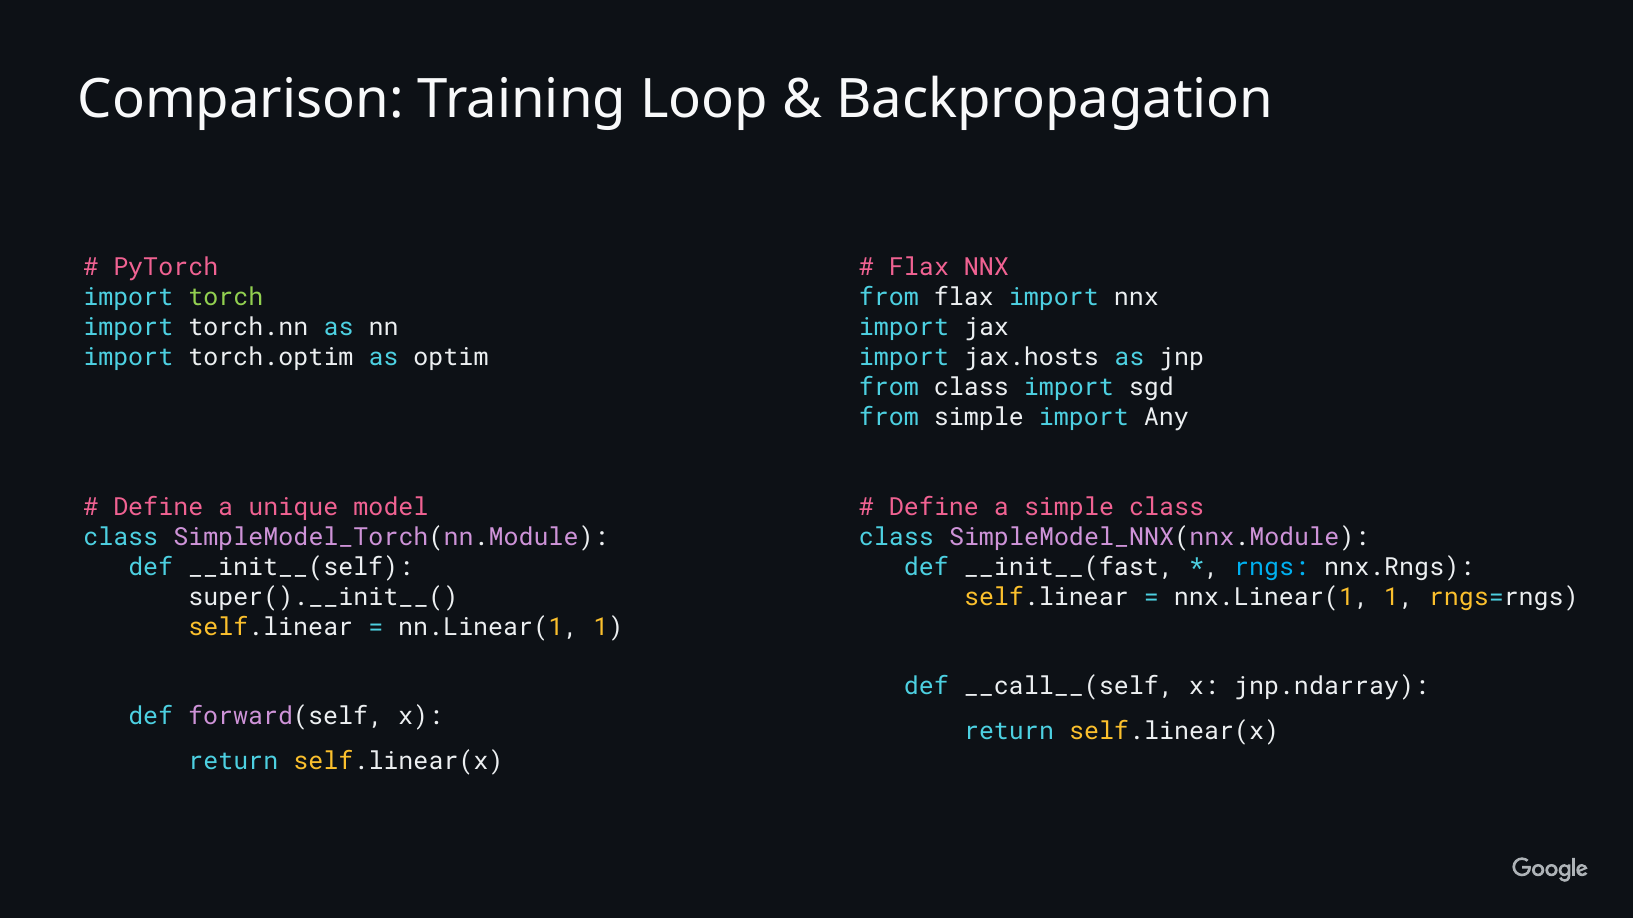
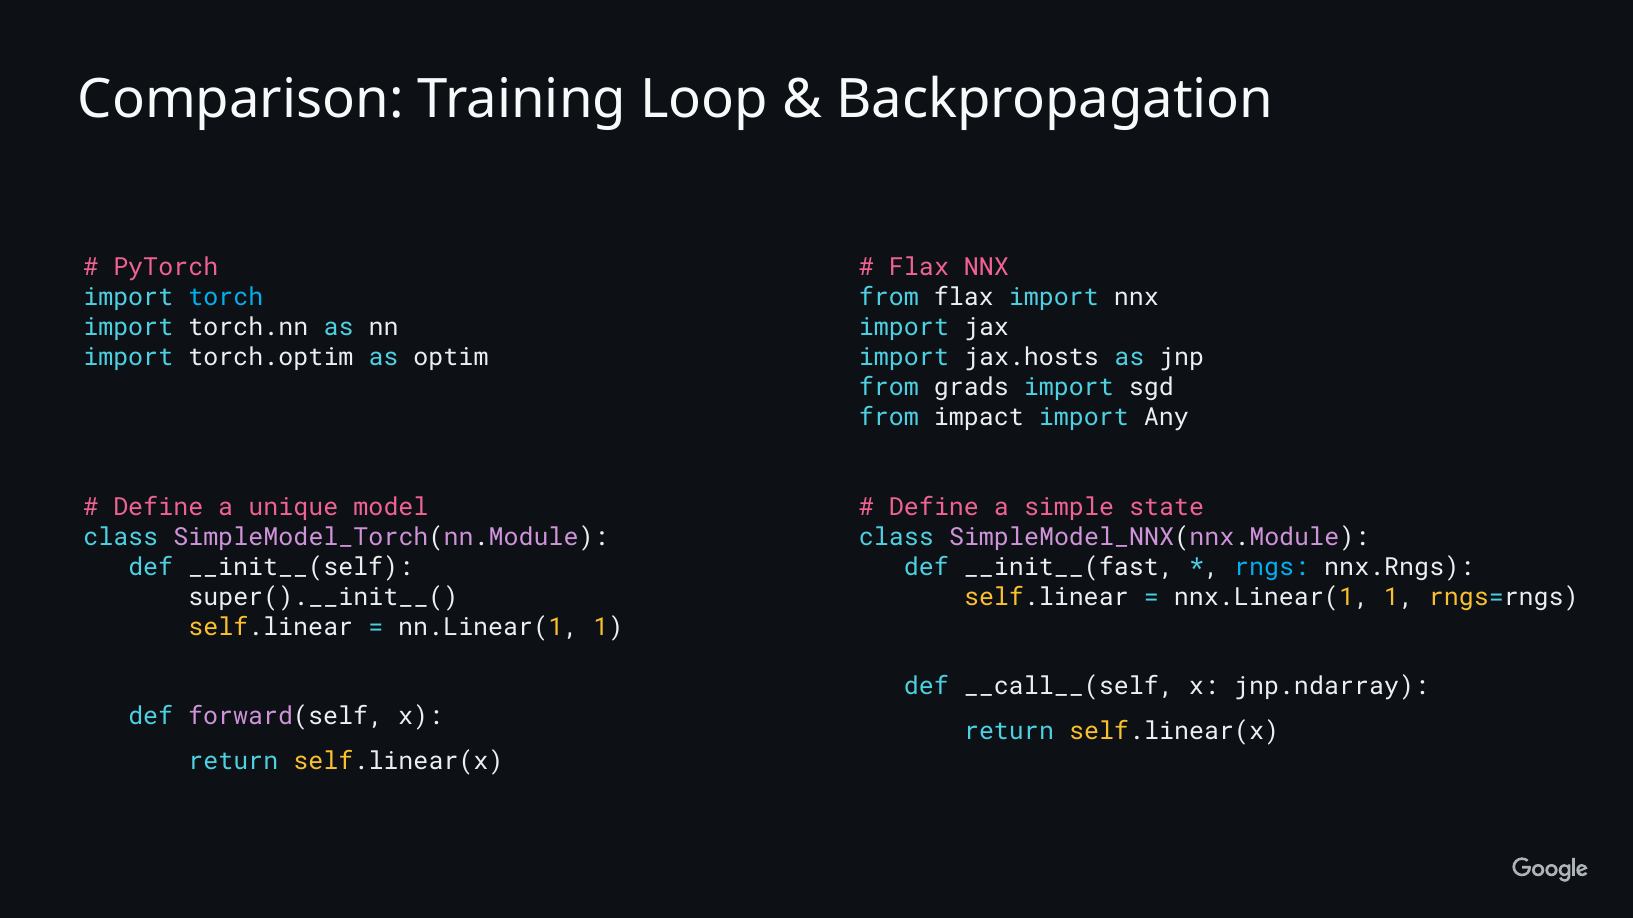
torch colour: light green -> light blue
from class: class -> grads
from simple: simple -> impact
simple class: class -> state
